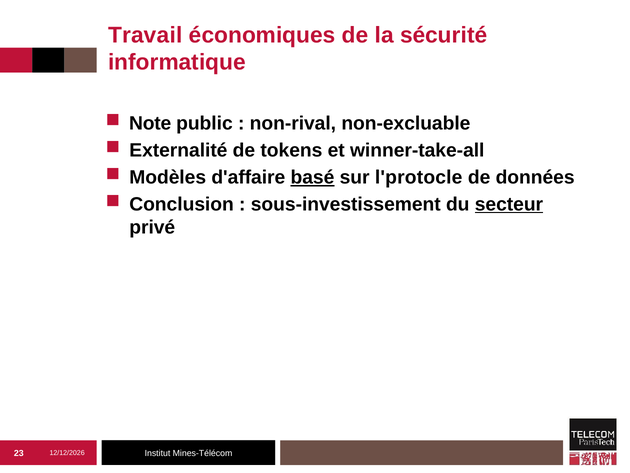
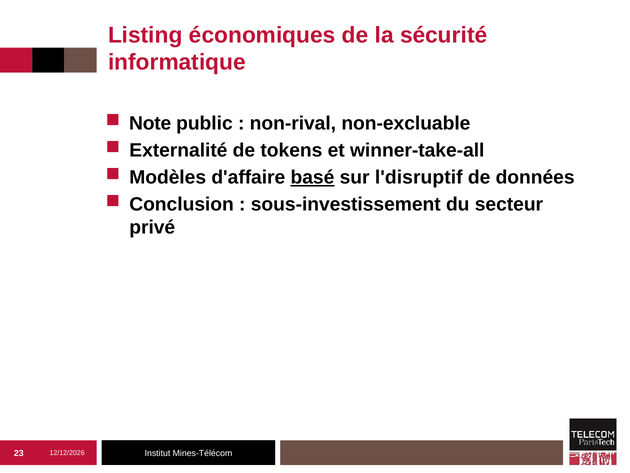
Travail: Travail -> Listing
l'protocle: l'protocle -> l'disruptif
secteur underline: present -> none
